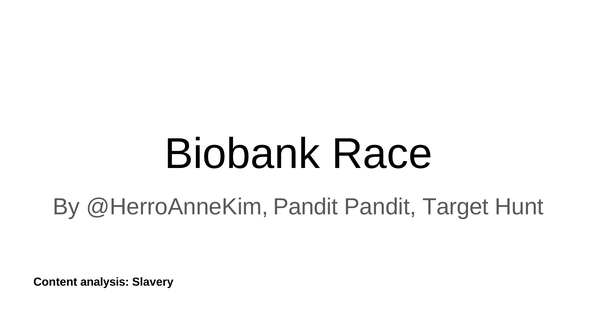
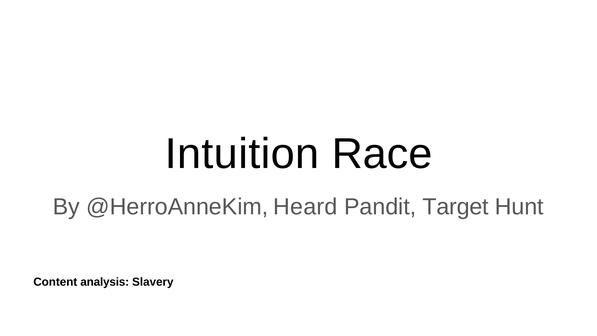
Biobank: Biobank -> Intuition
@HerroAnneKim Pandit: Pandit -> Heard
